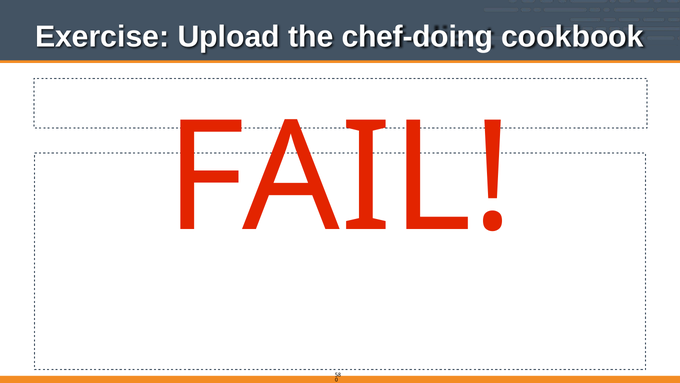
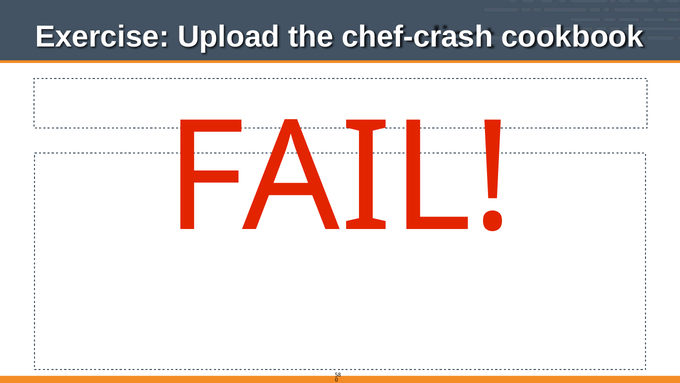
chef-doing: chef-doing -> chef-crash
